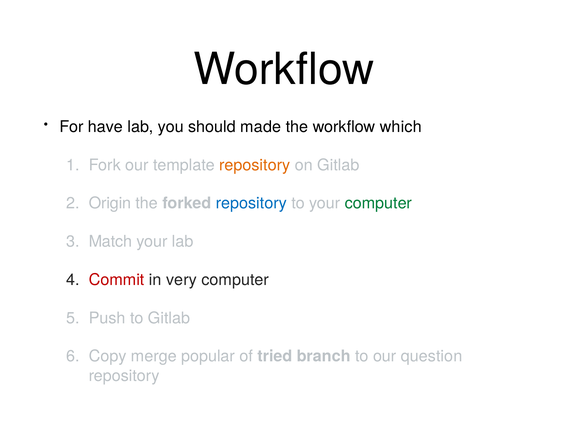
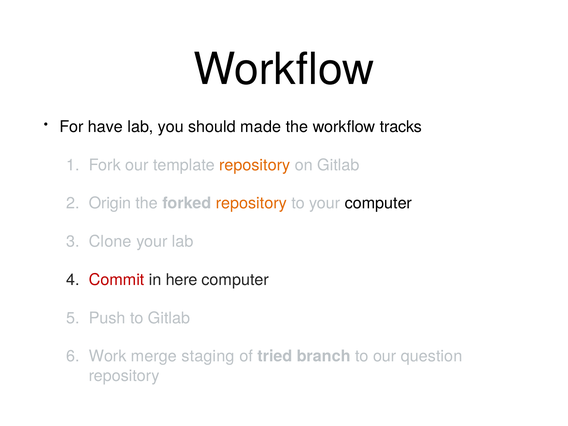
which: which -> tracks
repository at (251, 203) colour: blue -> orange
computer at (378, 203) colour: green -> black
Match: Match -> Clone
very: very -> here
Copy: Copy -> Work
popular: popular -> staging
